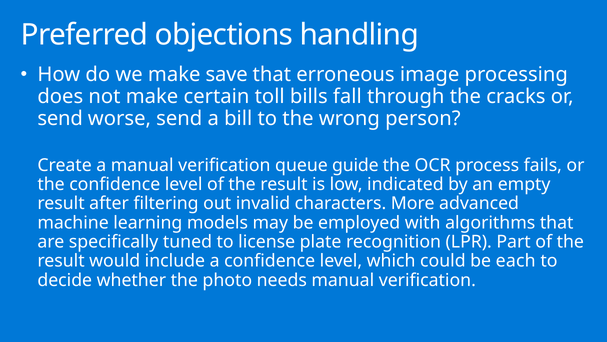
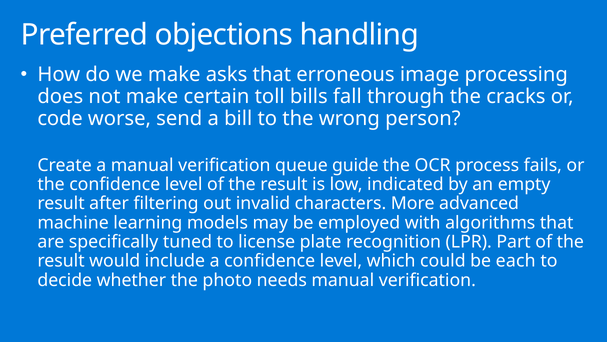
save: save -> asks
send at (60, 118): send -> code
